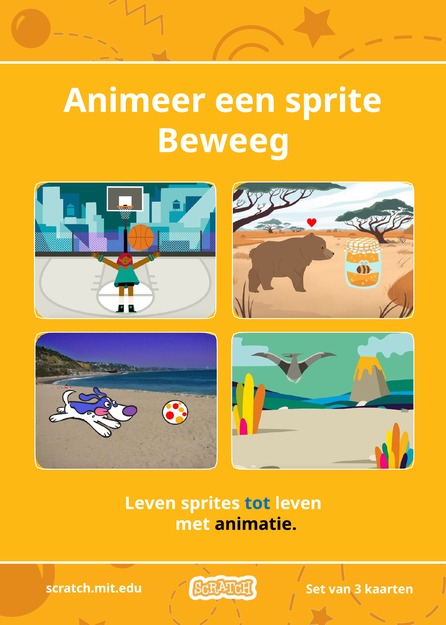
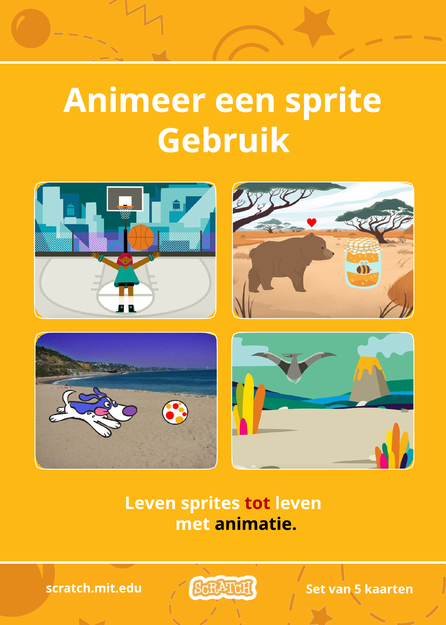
Beweeg: Beweeg -> Gebruik
tot colour: blue -> red
3: 3 -> 5
